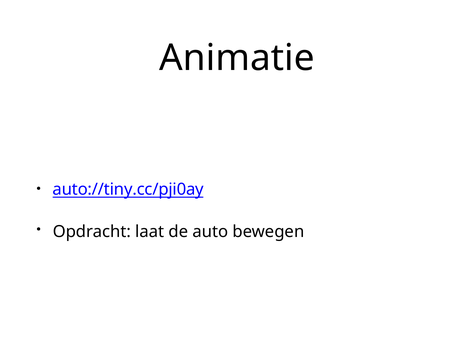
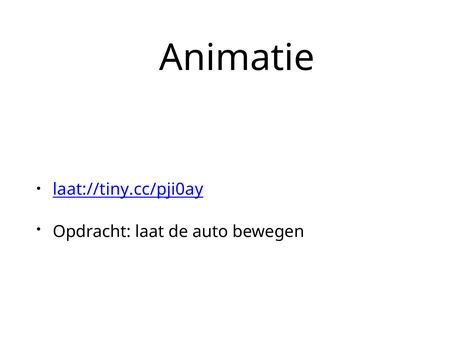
auto://tiny.cc/pji0ay: auto://tiny.cc/pji0ay -> laat://tiny.cc/pji0ay
